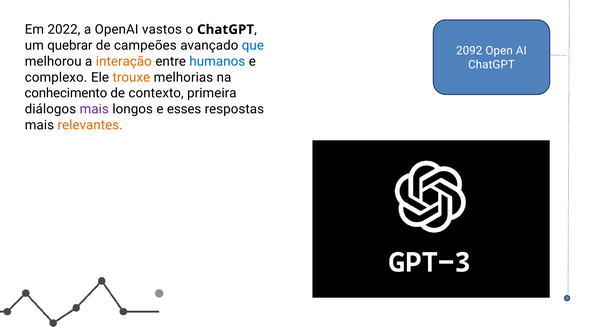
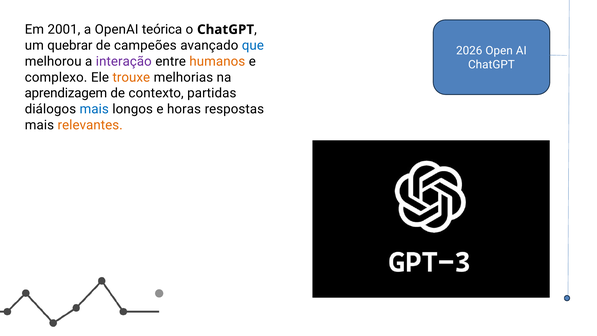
2022: 2022 -> 2001
vastos: vastos -> teórica
2092: 2092 -> 2026
interação colour: orange -> purple
humanos colour: blue -> orange
conhecimento: conhecimento -> aprendizagem
primeira: primeira -> partidas
mais at (94, 109) colour: purple -> blue
esses: esses -> horas
